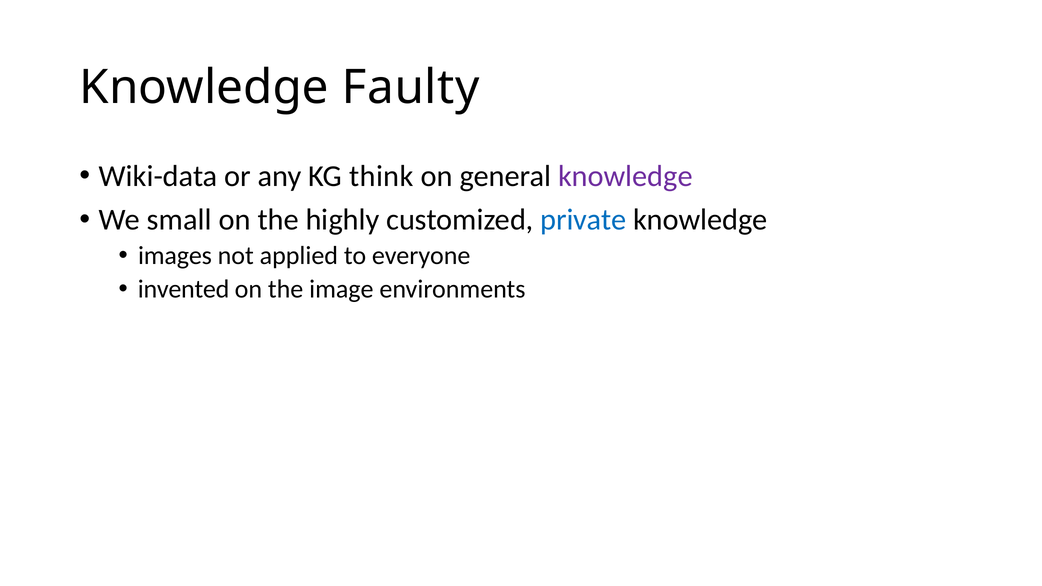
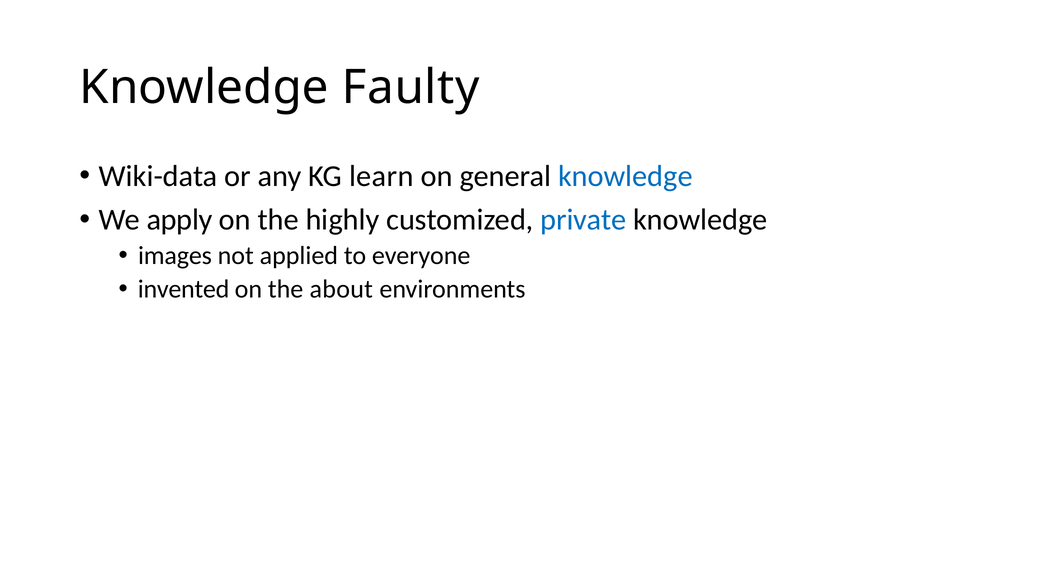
think: think -> learn
knowledge at (625, 176) colour: purple -> blue
small: small -> apply
image: image -> about
